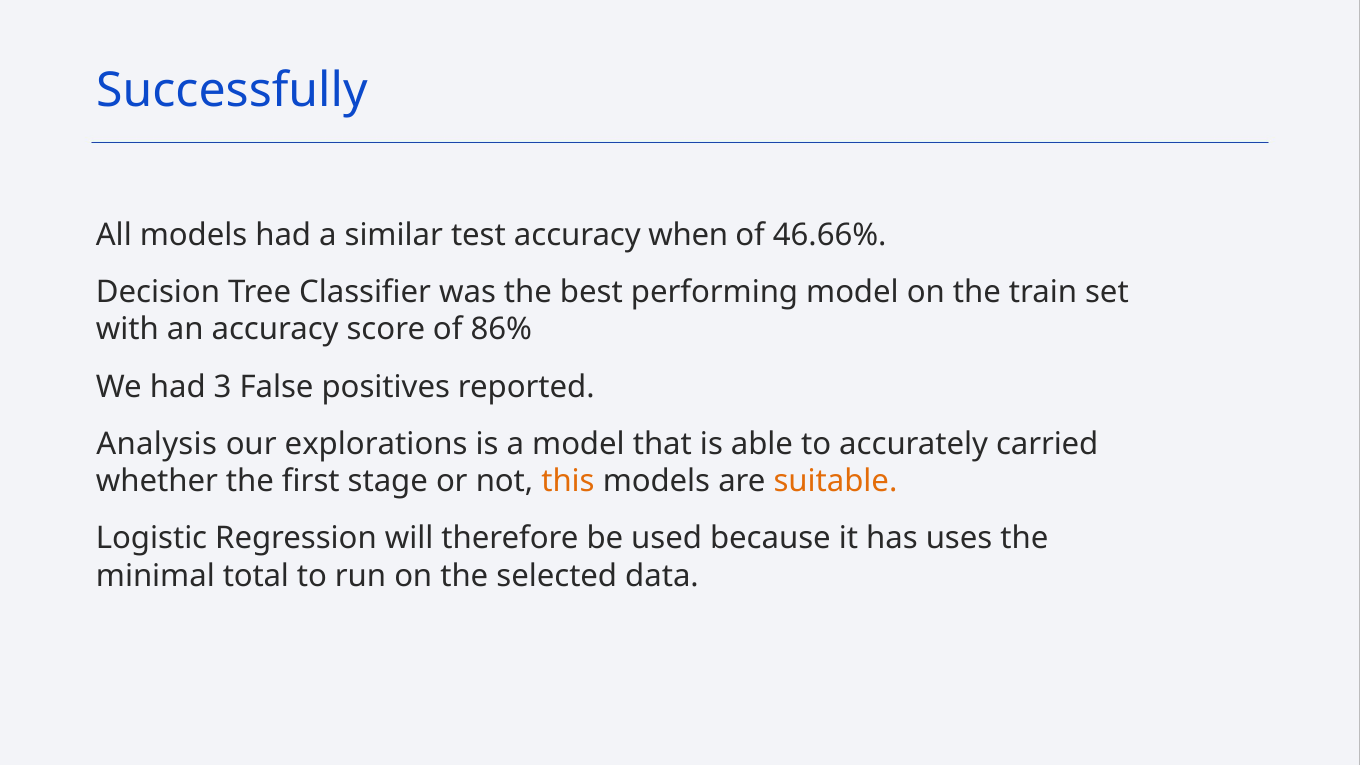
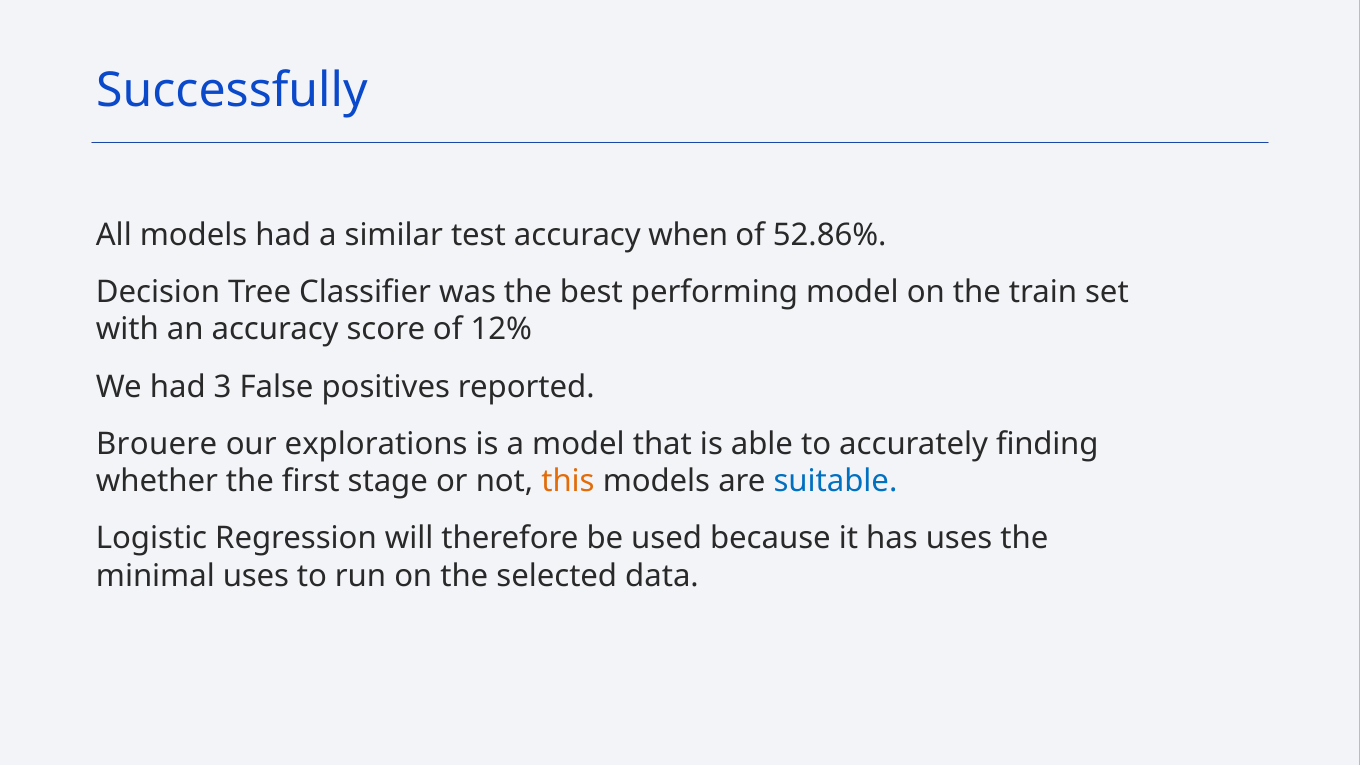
46.66%: 46.66% -> 52.86%
86%: 86% -> 12%
Analysis: Analysis -> Brouere
carried: carried -> finding
suitable colour: orange -> blue
minimal total: total -> uses
